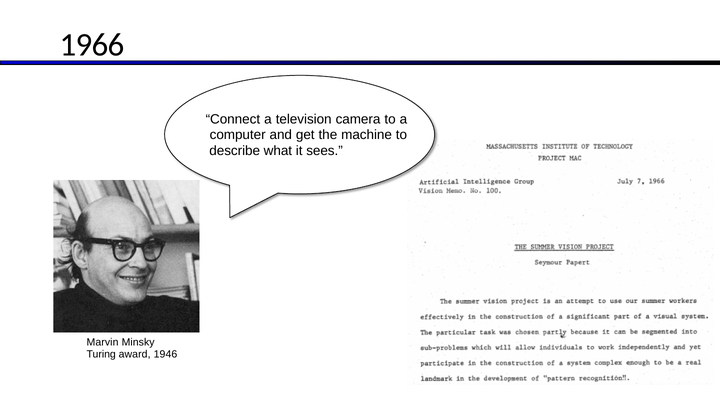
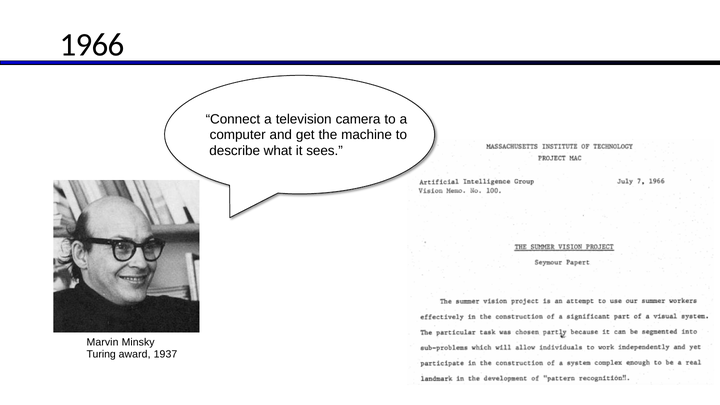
1946: 1946 -> 1937
